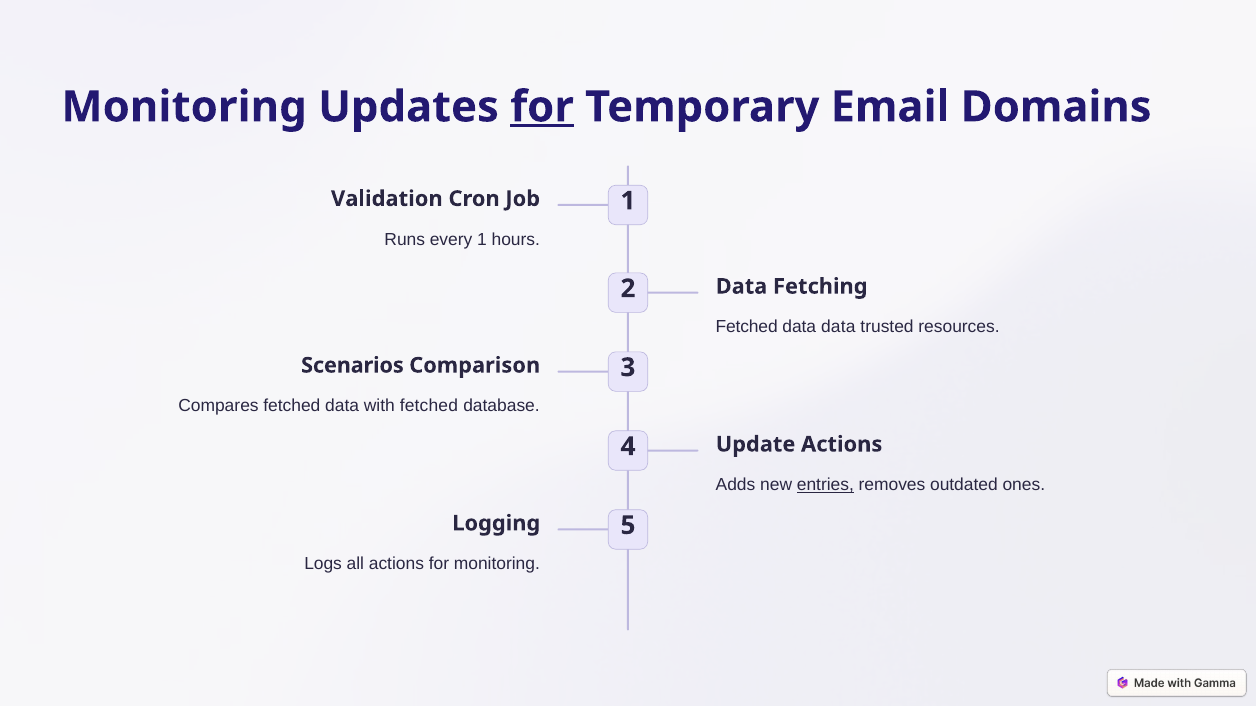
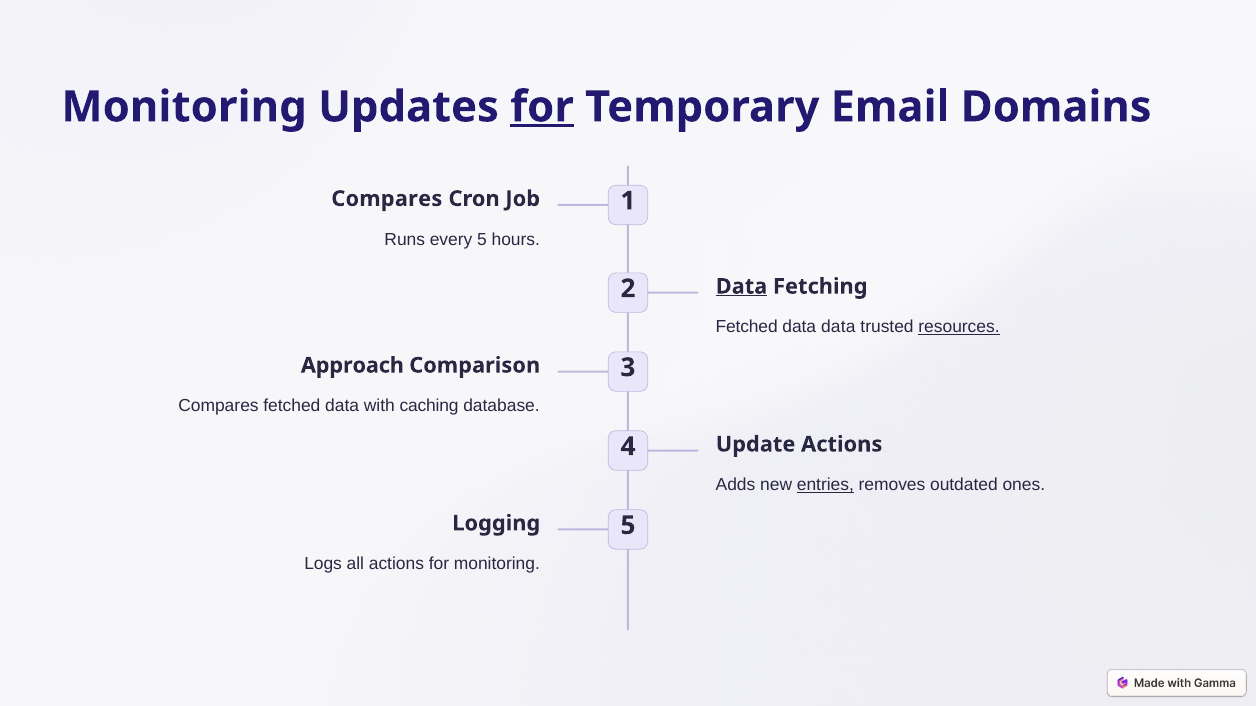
Validation at (387, 199): Validation -> Compares
every 1: 1 -> 5
Data at (742, 287) underline: none -> present
resources underline: none -> present
Scenarios: Scenarios -> Approach
with fetched: fetched -> caching
